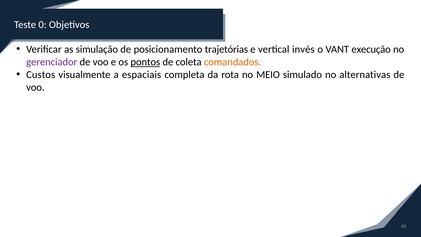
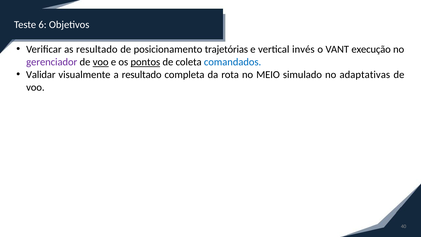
0: 0 -> 6
as simulação: simulação -> resultado
voo at (101, 62) underline: none -> present
comandados colour: orange -> blue
Custos: Custos -> Validar
a espaciais: espaciais -> resultado
alternativas: alternativas -> adaptativas
